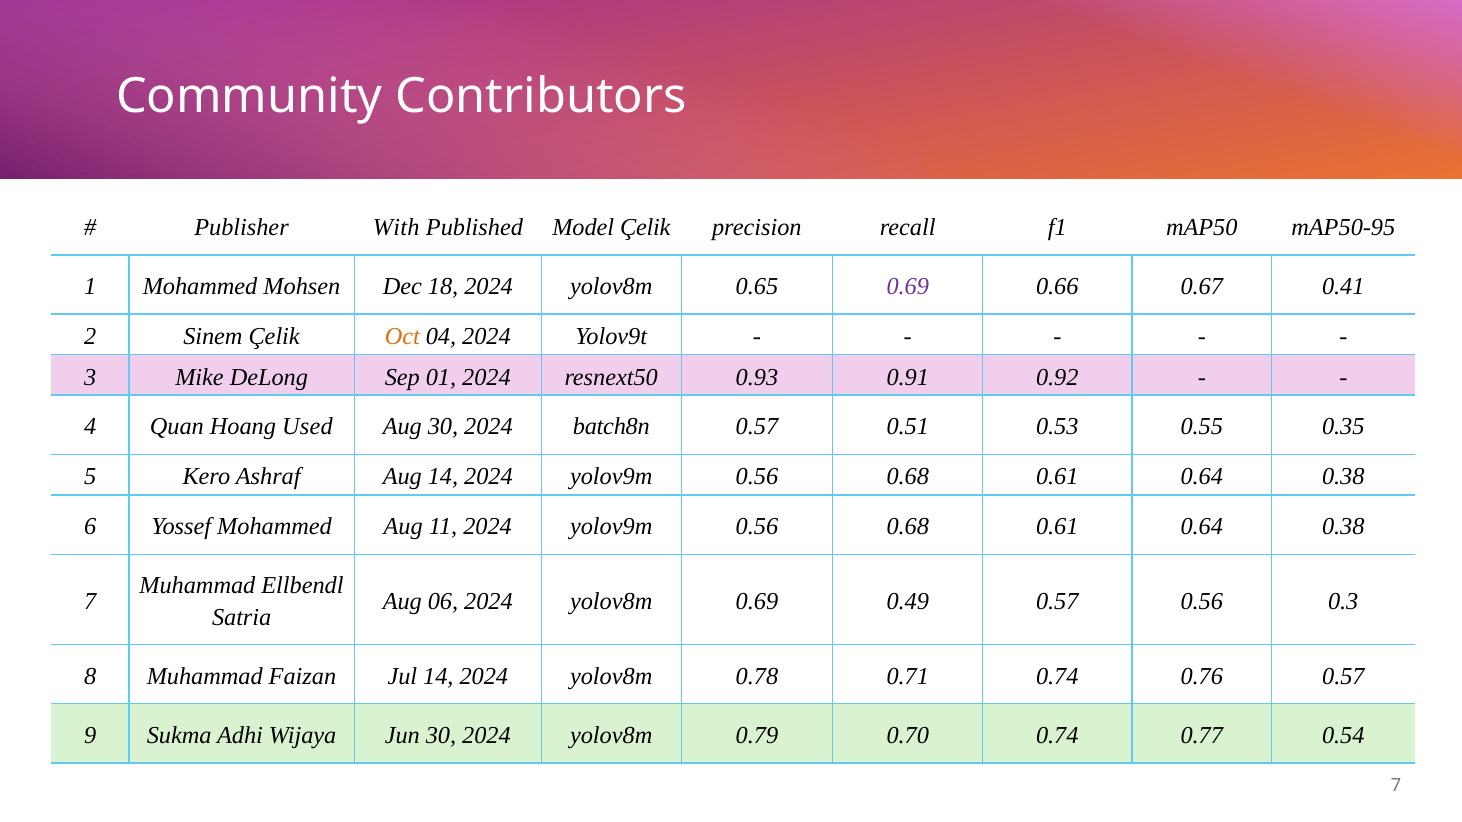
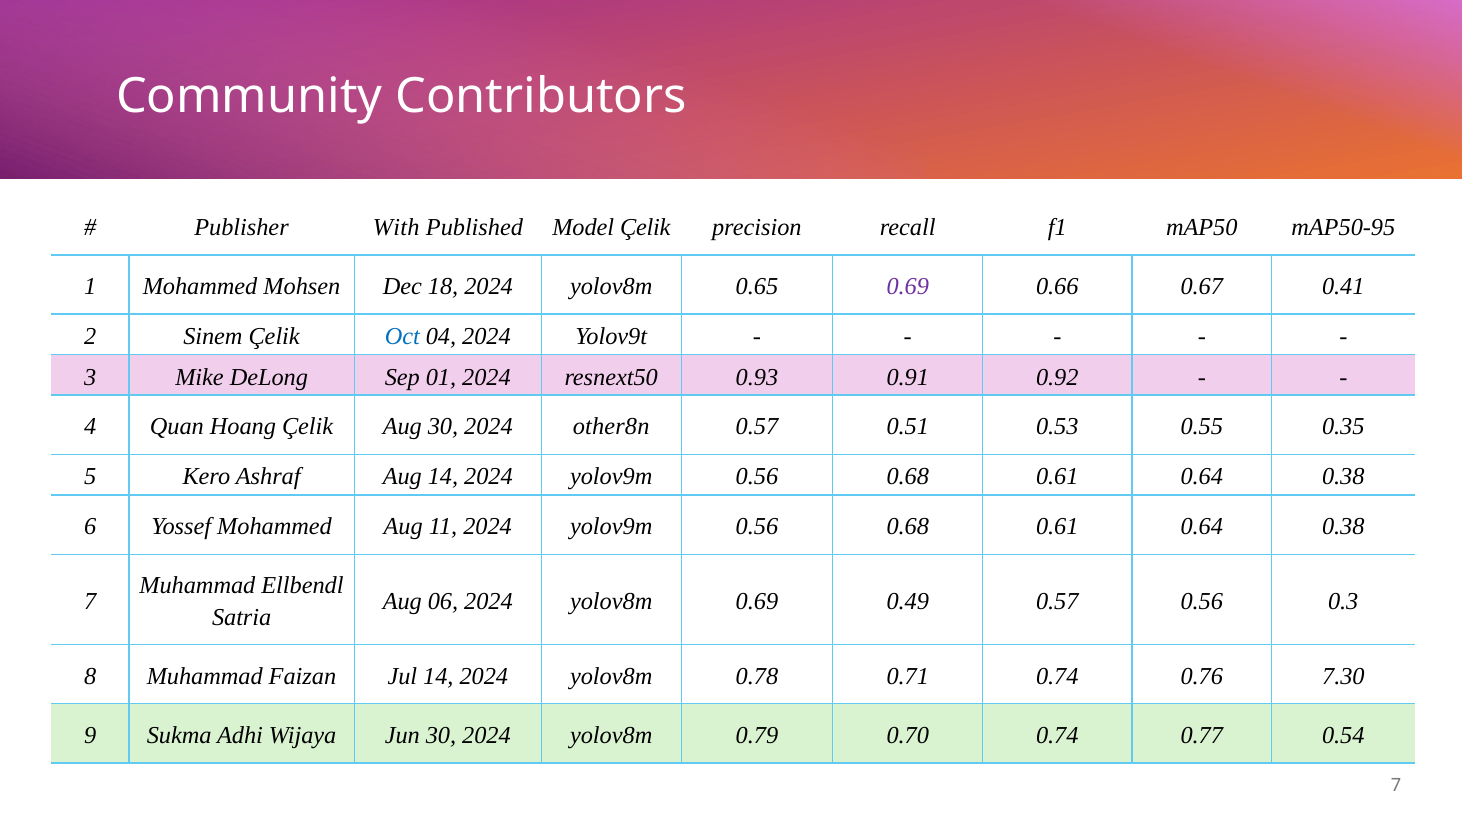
Oct colour: orange -> blue
Hoang Used: Used -> Çelik
batch8n: batch8n -> other8n
0.76 0.57: 0.57 -> 7.30
